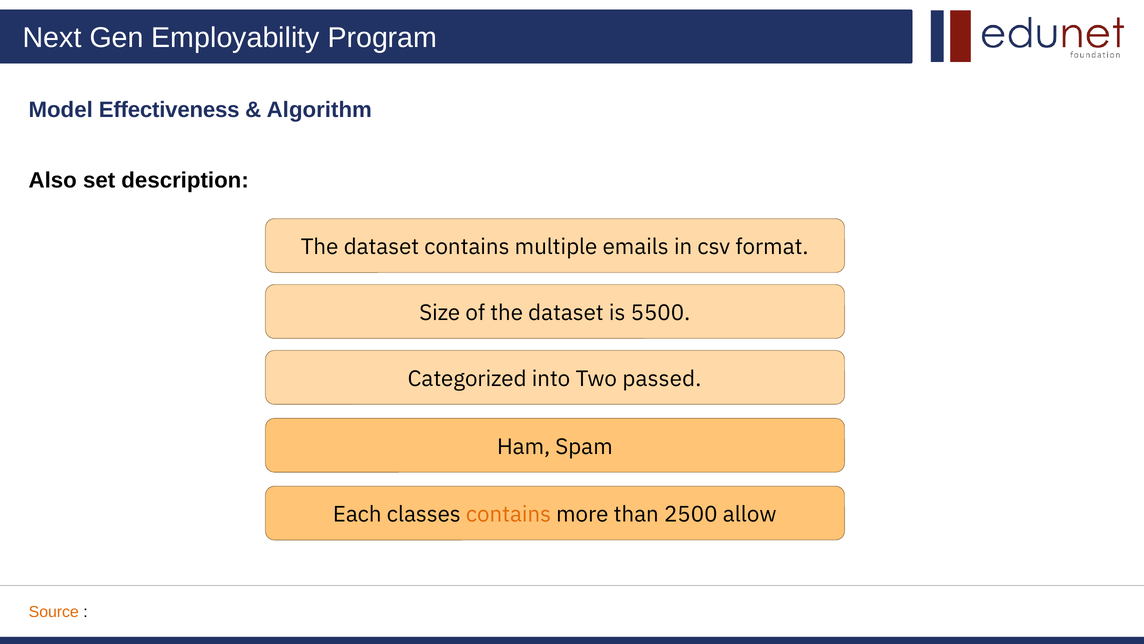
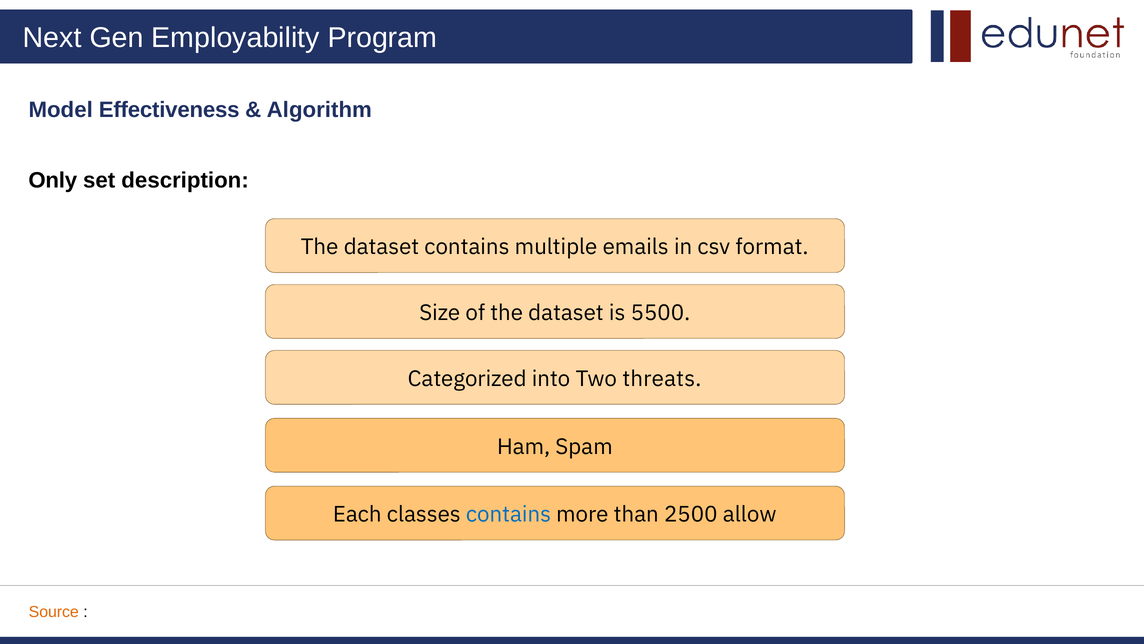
Also: Also -> Only
passed: passed -> threats
contains at (508, 514) colour: orange -> blue
